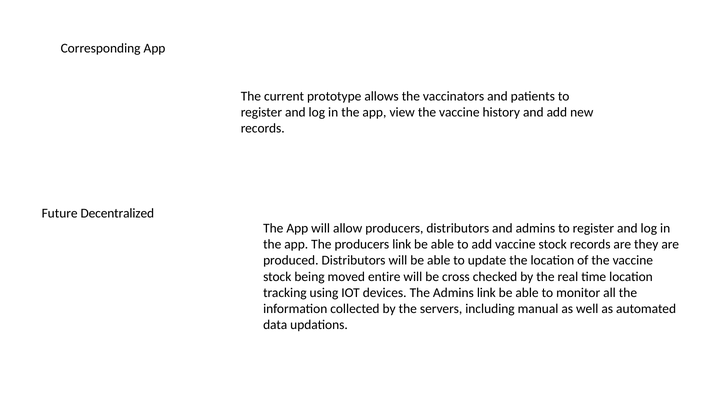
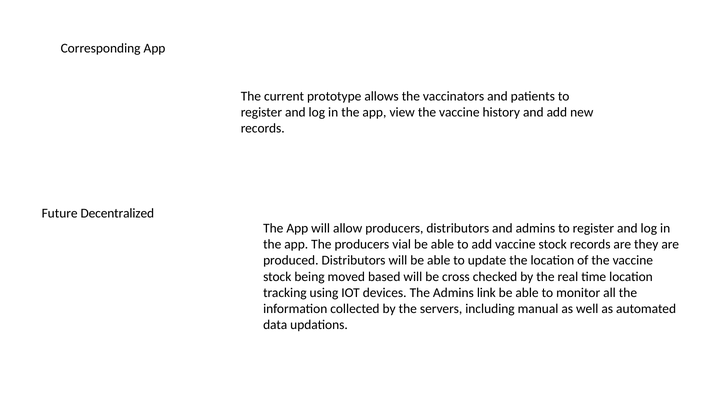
producers link: link -> vial
entire: entire -> based
